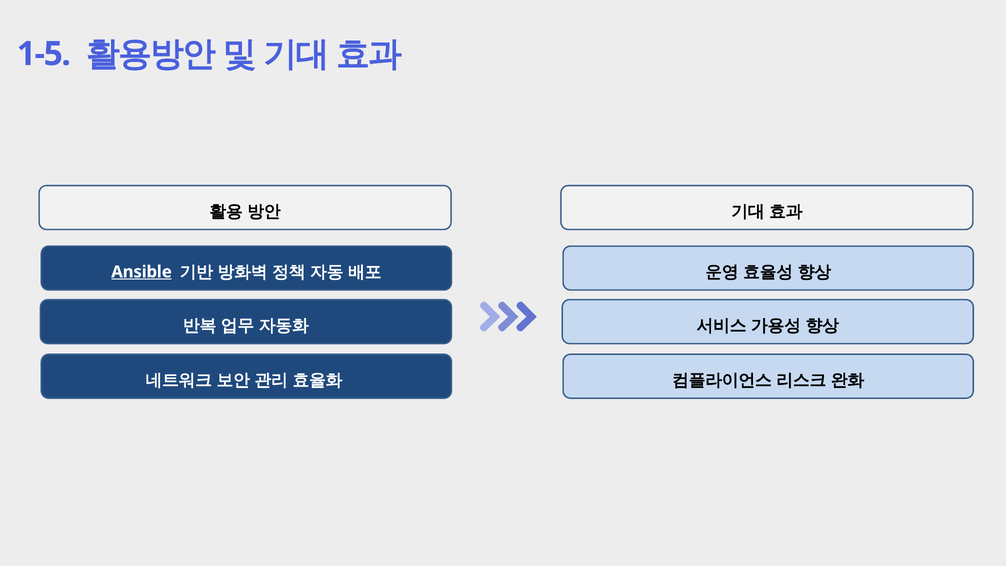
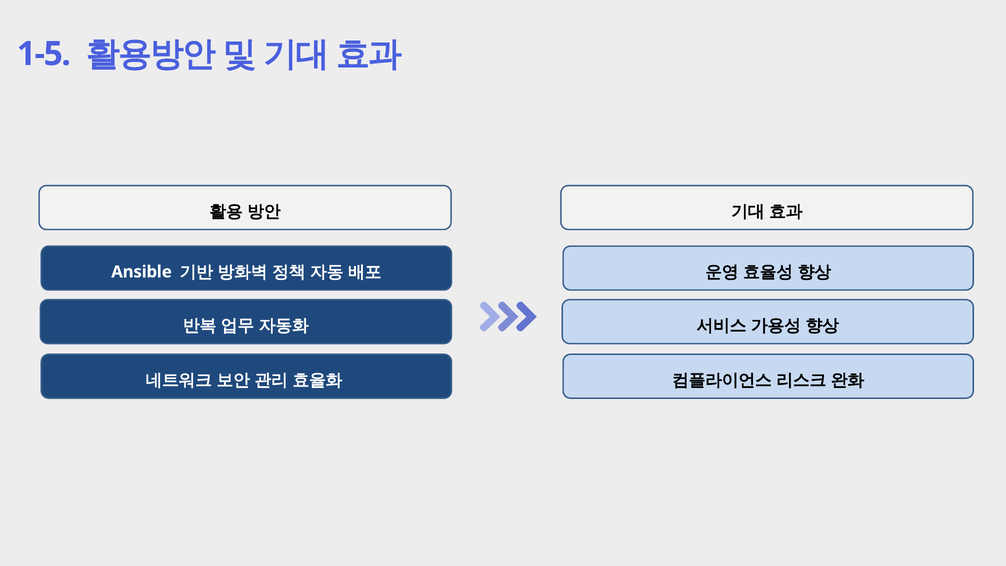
Ansible underline: present -> none
